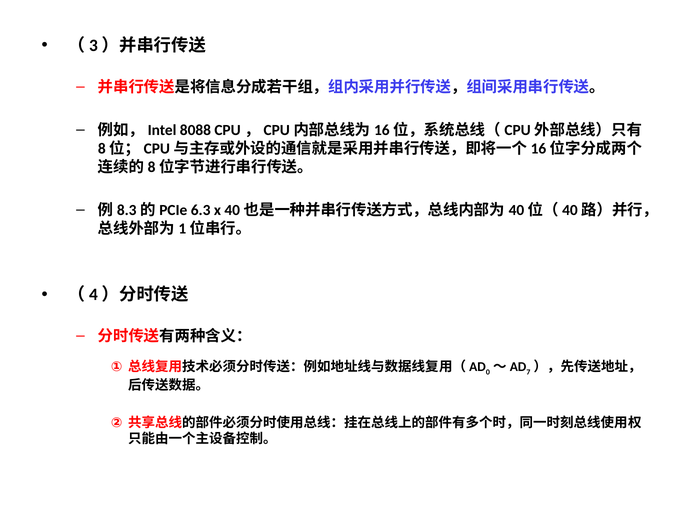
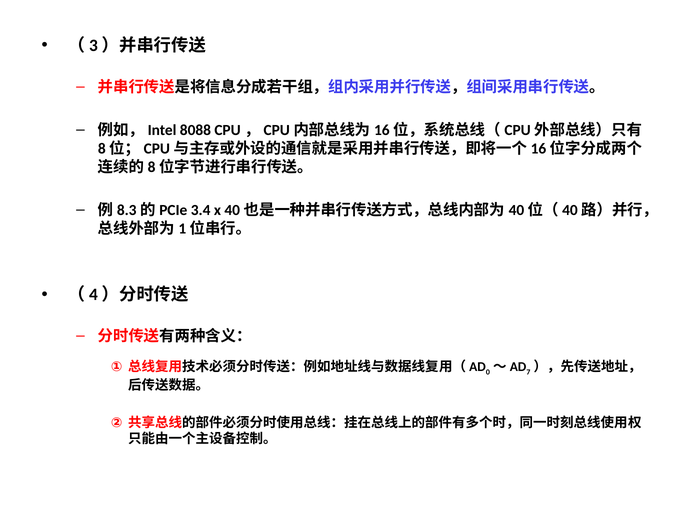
6.3: 6.3 -> 3.4
